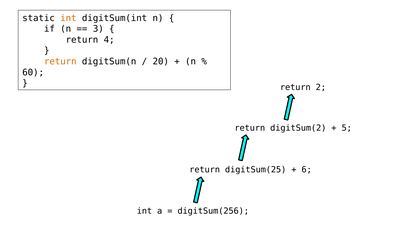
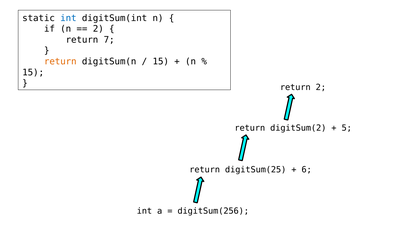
int at (68, 18) colour: orange -> blue
3 at (98, 29): 3 -> 2
4: 4 -> 7
20 at (161, 61): 20 -> 15
60 at (33, 72): 60 -> 15
